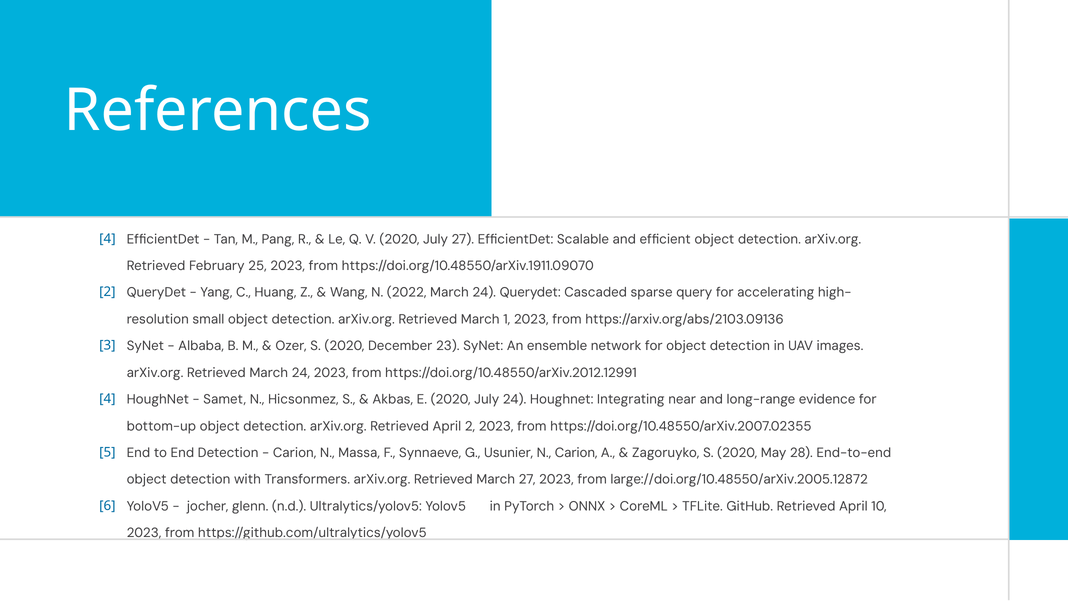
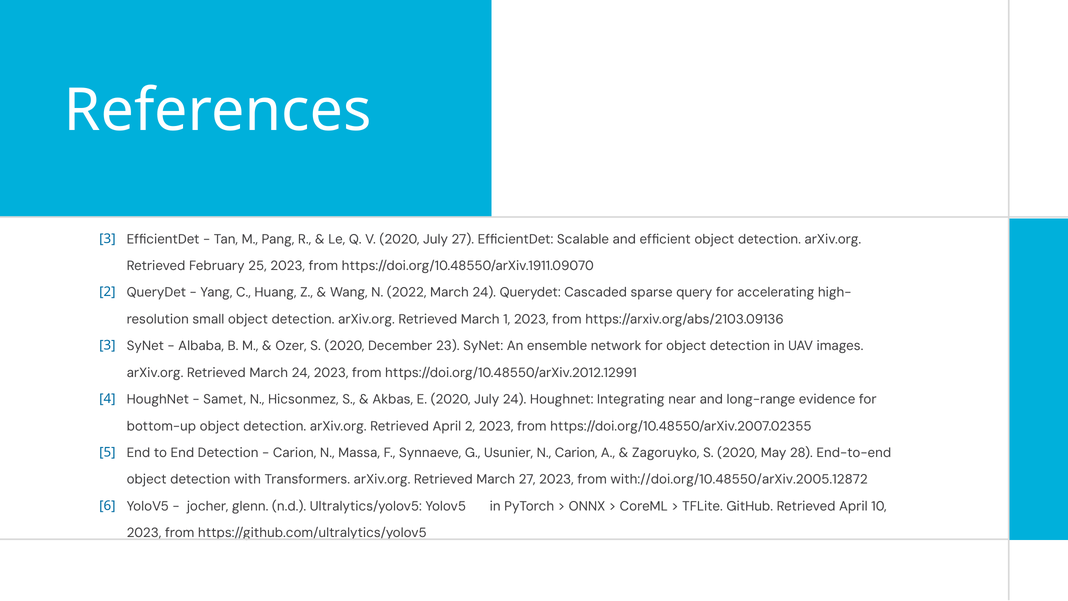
4 at (107, 239): 4 -> 3
large://doi.org/10.48550/arXiv.2005.12872: large://doi.org/10.48550/arXiv.2005.12872 -> with://doi.org/10.48550/arXiv.2005.12872
